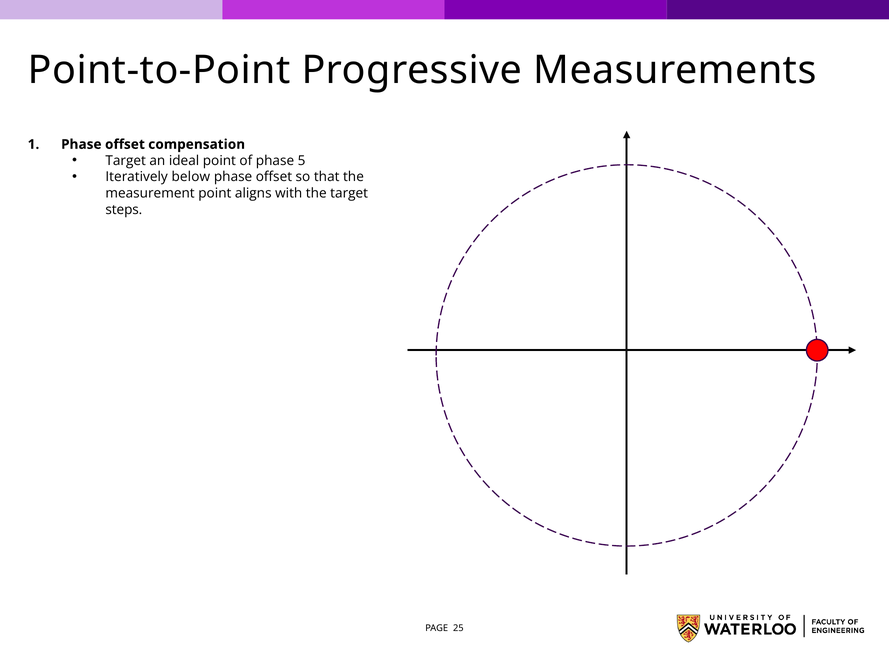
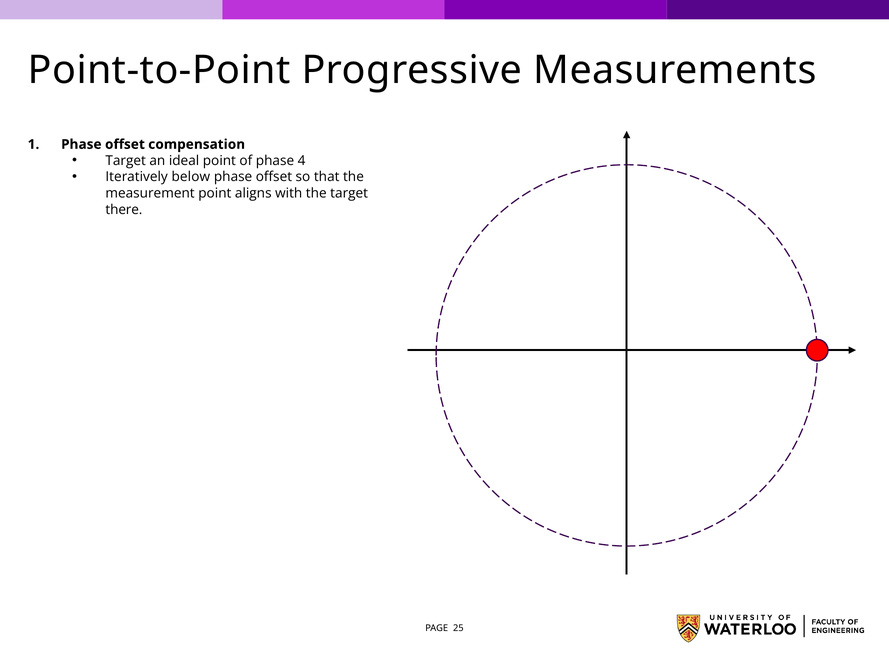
5: 5 -> 4
steps: steps -> there
